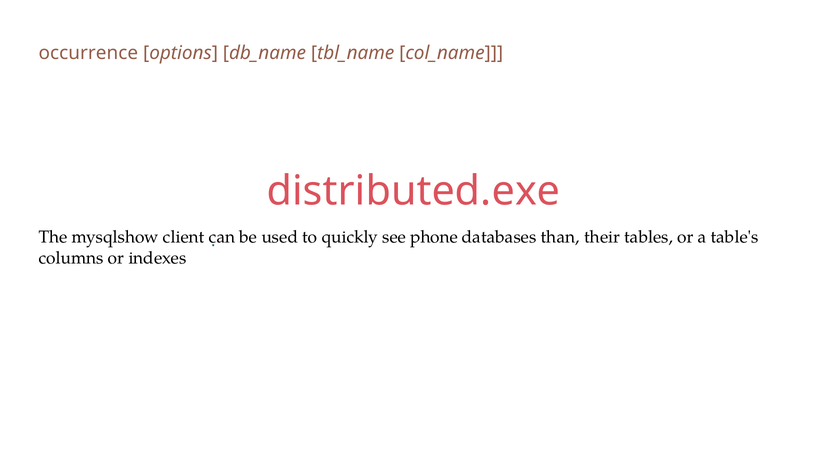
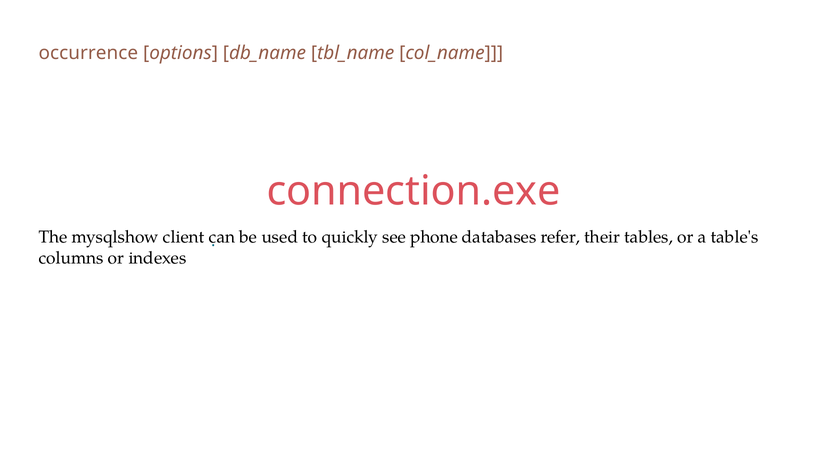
distributed.exe: distributed.exe -> connection.exe
than: than -> refer
